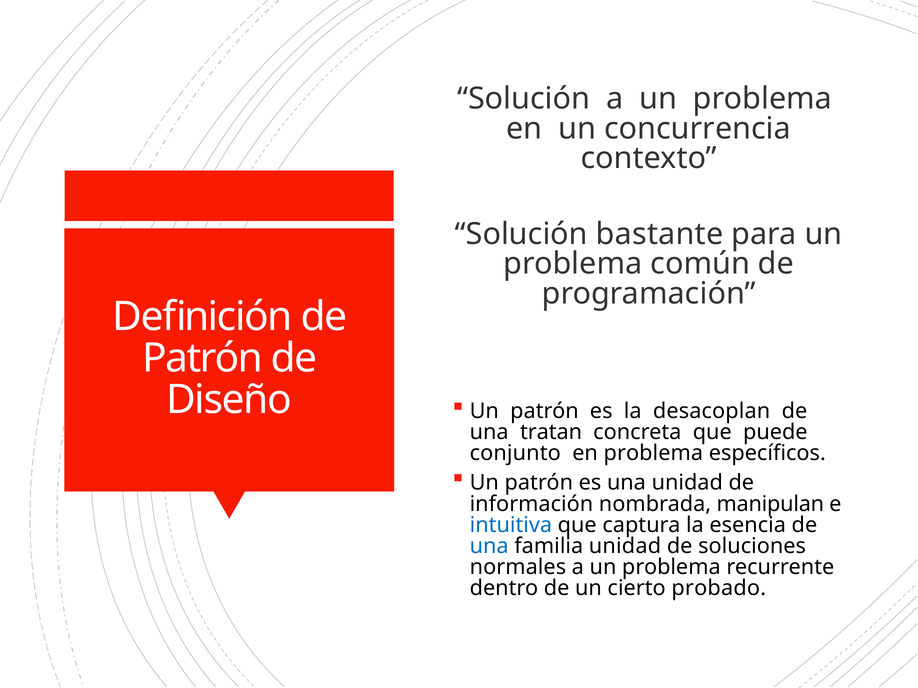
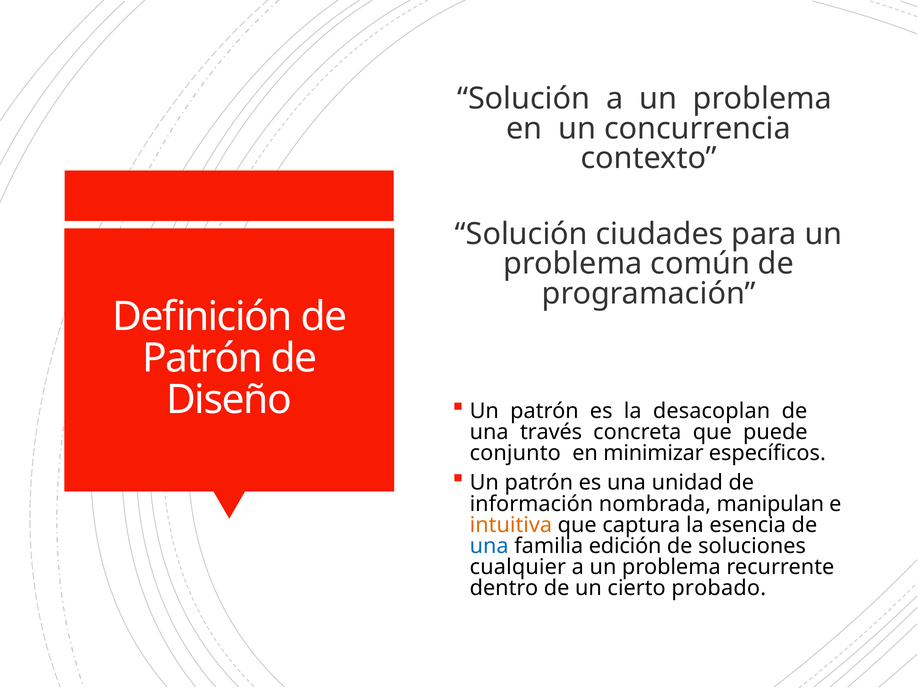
bastante: bastante -> ciudades
tratan: tratan -> través
en problema: problema -> minimizar
intuitiva colour: blue -> orange
familia unidad: unidad -> edición
normales: normales -> cualquier
